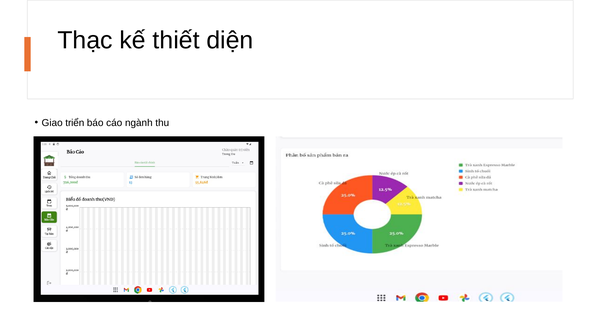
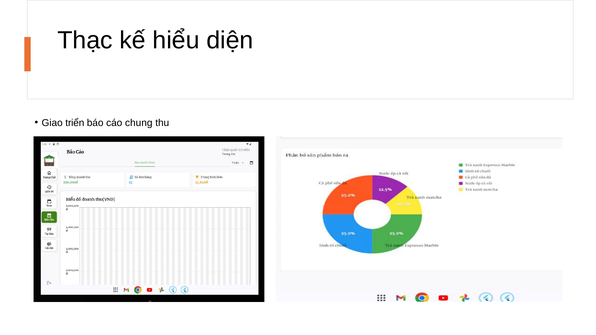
thiết: thiết -> hiểu
ngành: ngành -> chung
